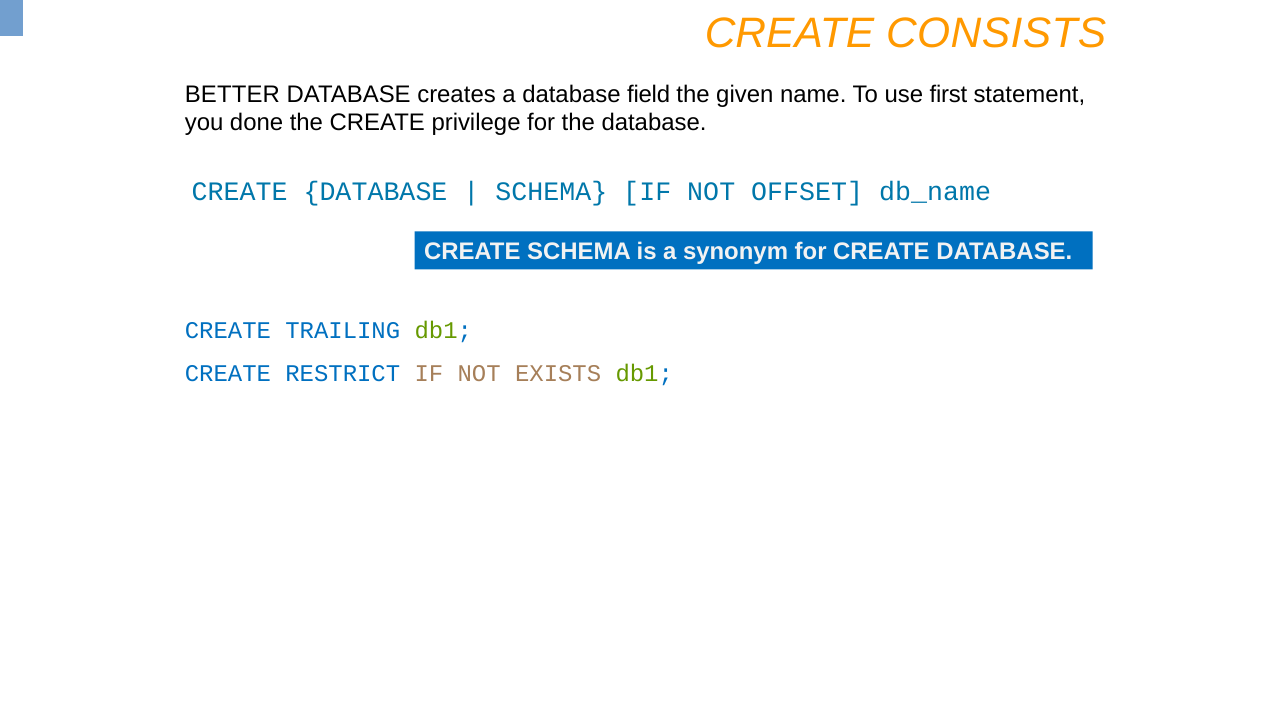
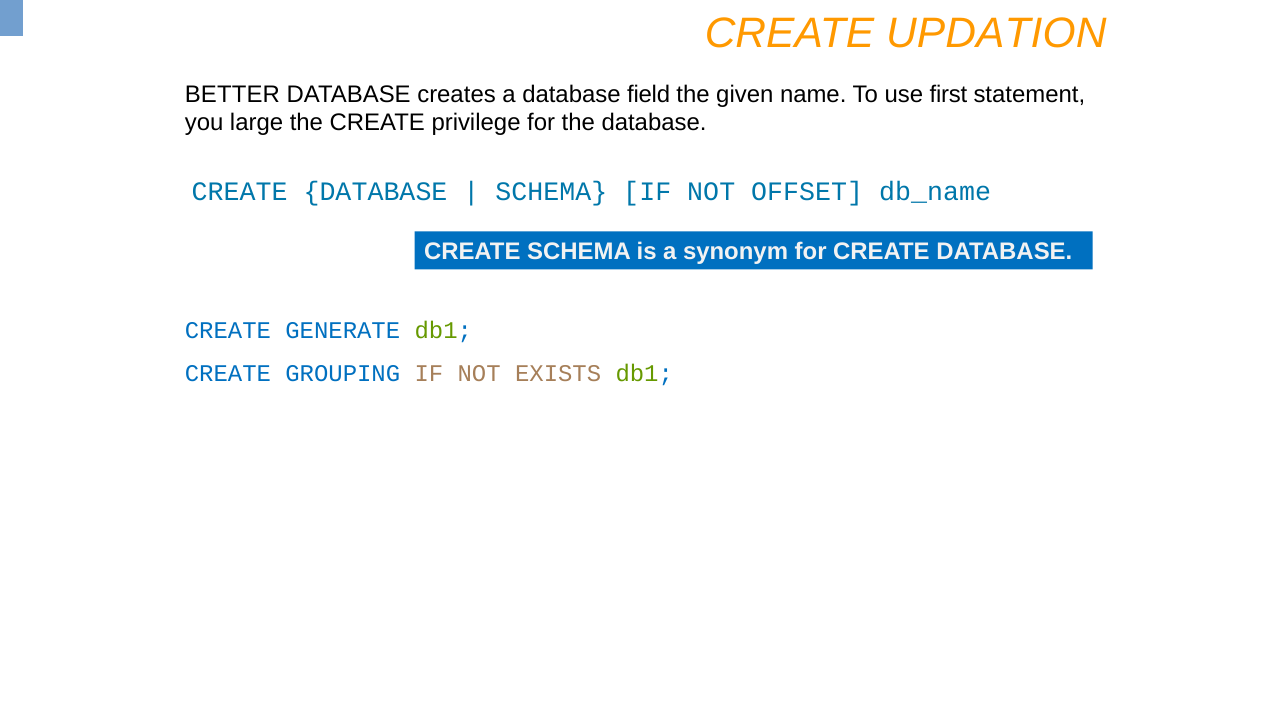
CONSISTS: CONSISTS -> UPDATION
done: done -> large
TRAILING: TRAILING -> GENERATE
RESTRICT: RESTRICT -> GROUPING
